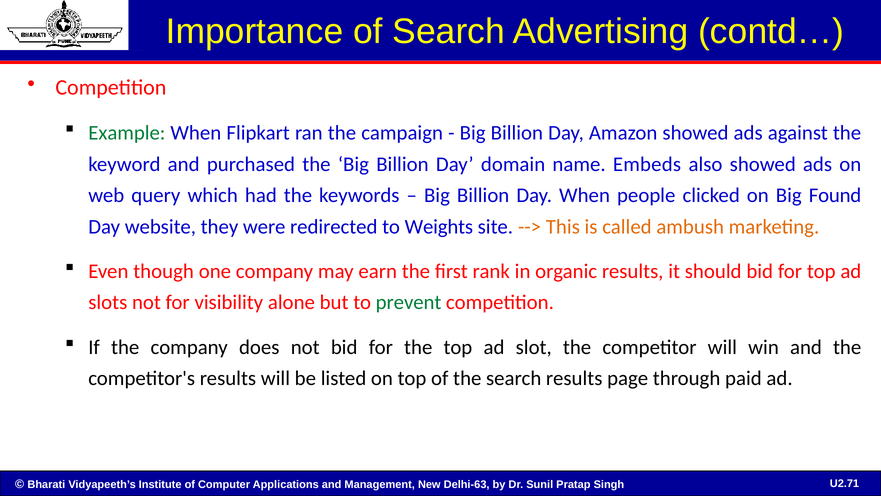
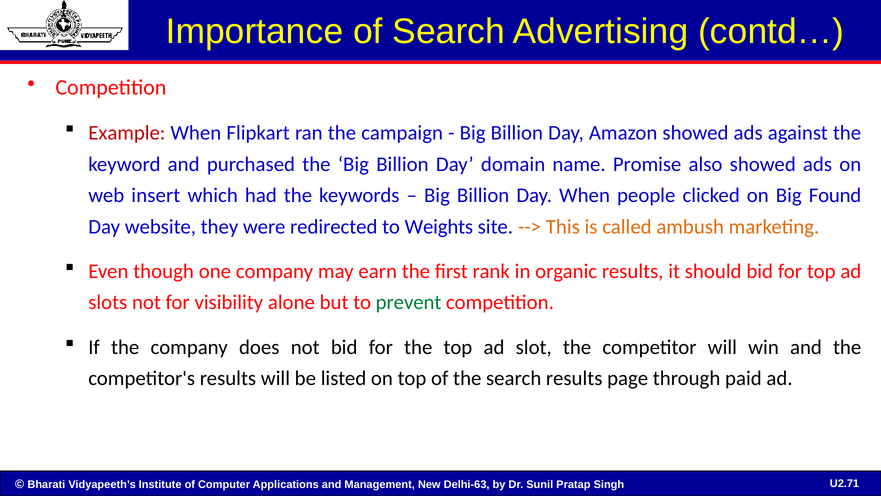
Example colour: green -> red
Embeds: Embeds -> Promise
query: query -> insert
